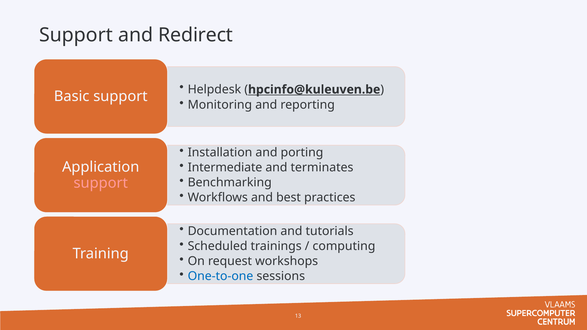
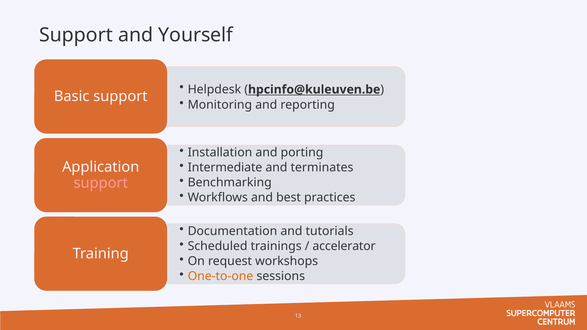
Redirect: Redirect -> Yourself
computing: computing -> accelerator
One-to-one colour: blue -> orange
